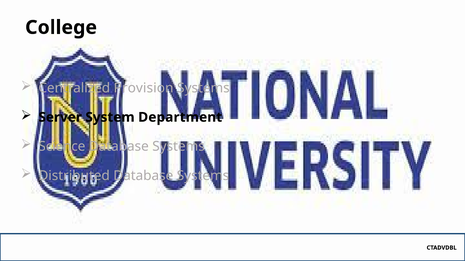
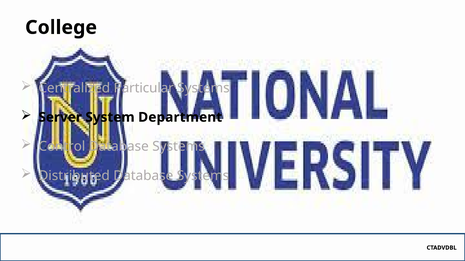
Provision: Provision -> Particular
Science: Science -> Control
